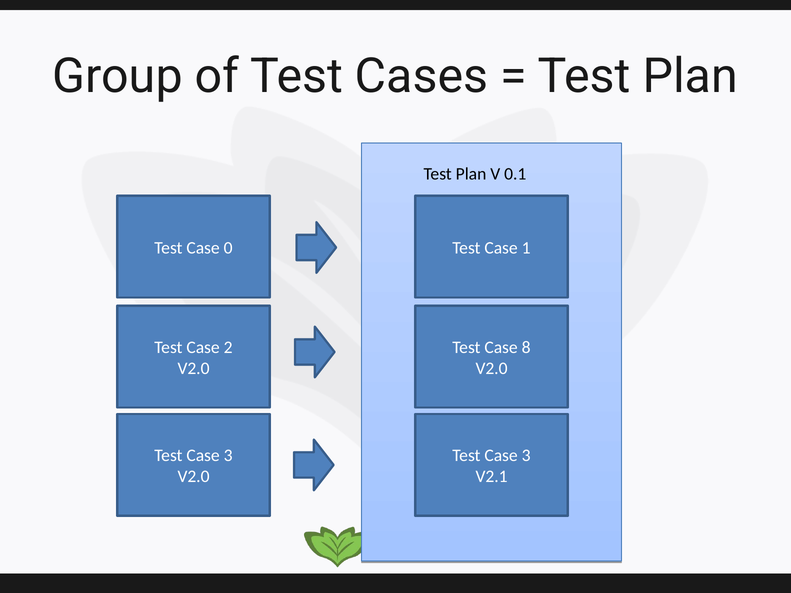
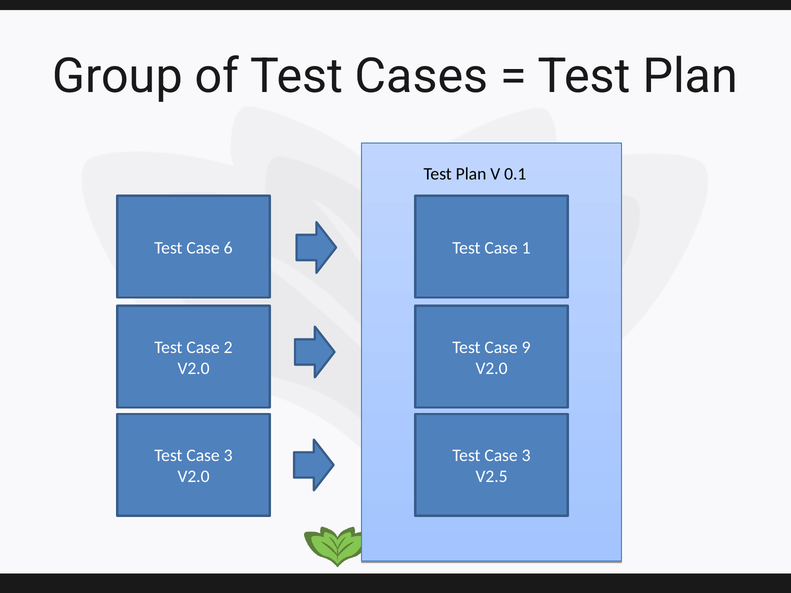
0: 0 -> 6
8: 8 -> 9
V2.1: V2.1 -> V2.5
